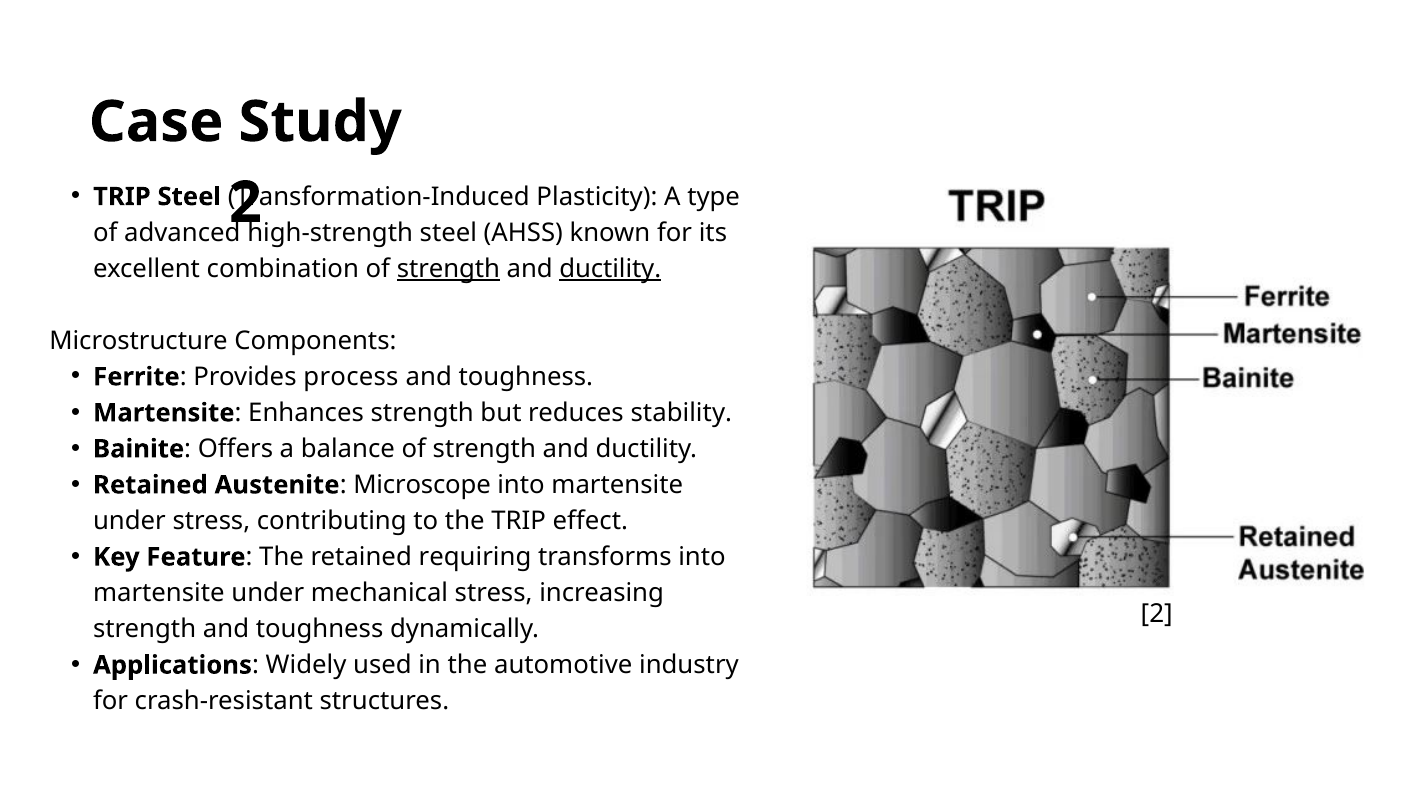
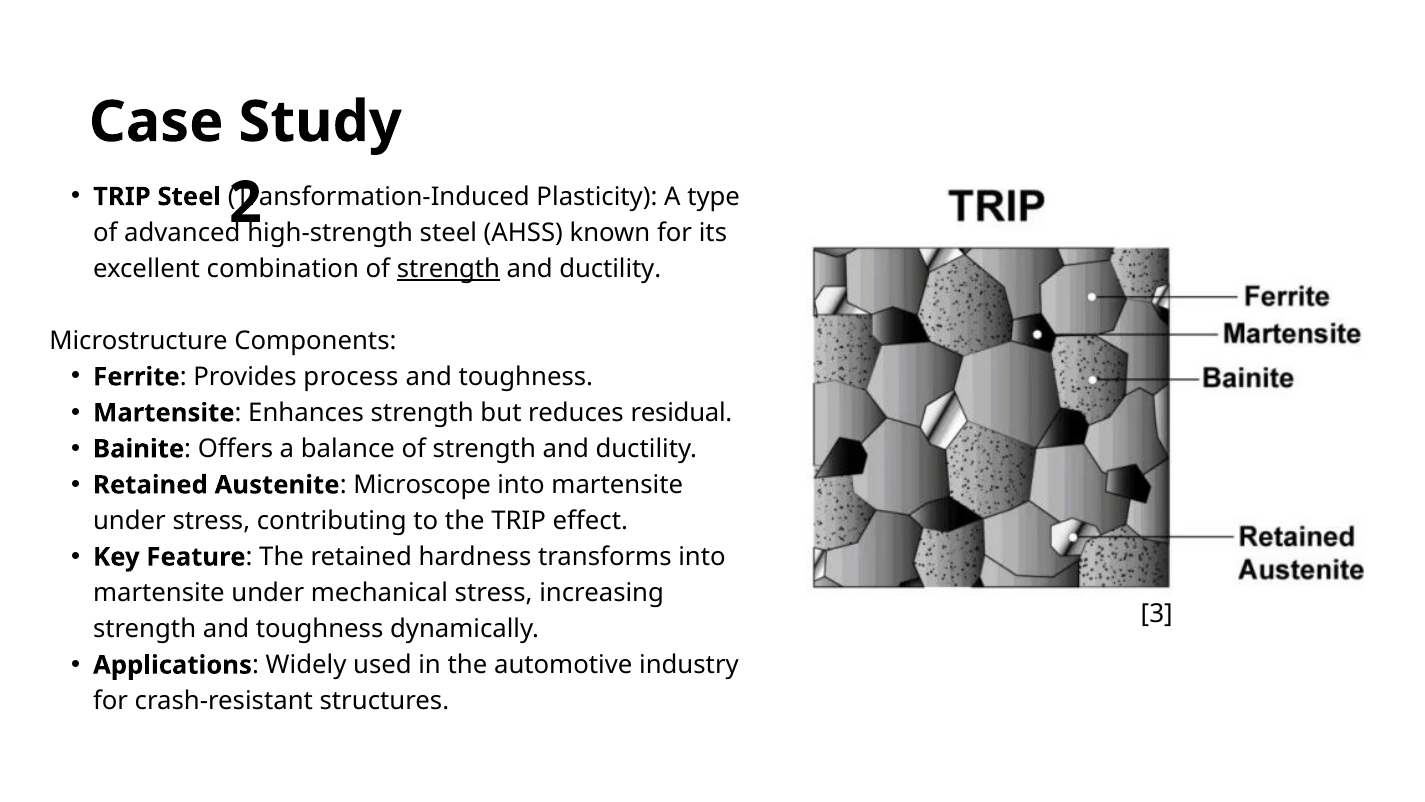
ductility at (610, 269) underline: present -> none
stability: stability -> residual
requiring: requiring -> hardness
2 at (1157, 613): 2 -> 3
